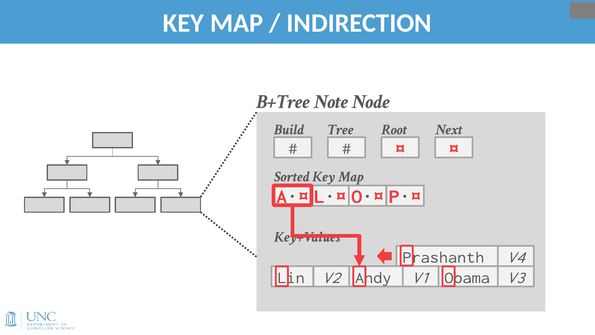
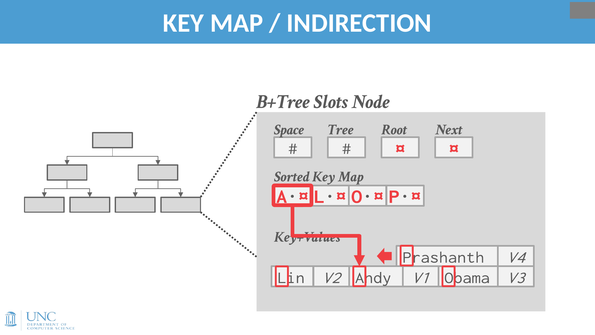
Note: Note -> Slots
Build: Build -> Space
